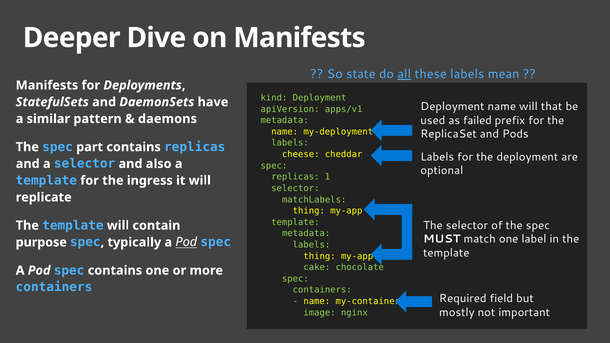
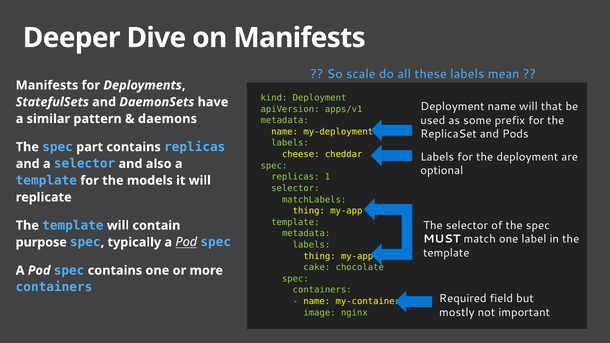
state: state -> scale
all underline: present -> none
failed: failed -> some
ingress: ingress -> models
